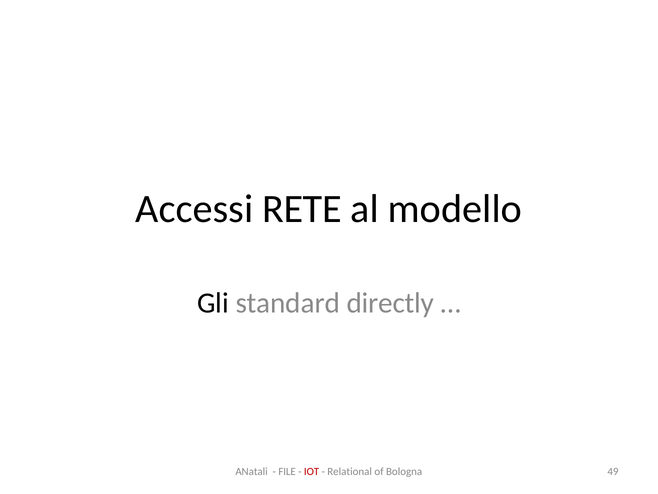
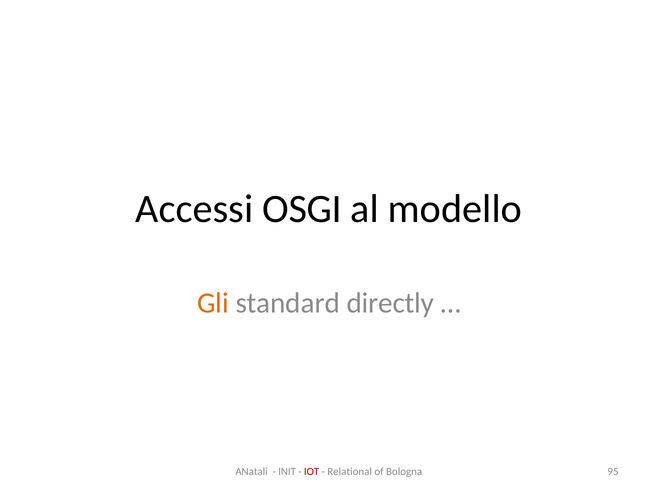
RETE: RETE -> OSGI
Gli colour: black -> orange
FILE: FILE -> INIT
49: 49 -> 95
